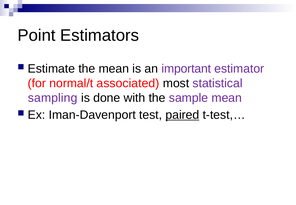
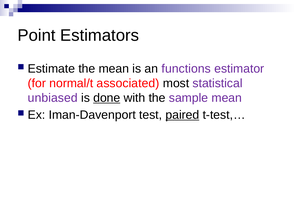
important: important -> functions
sampling: sampling -> unbiased
done underline: none -> present
